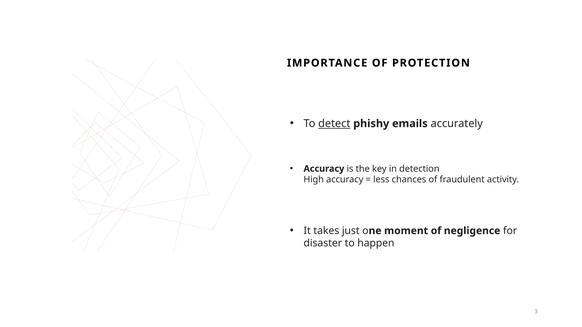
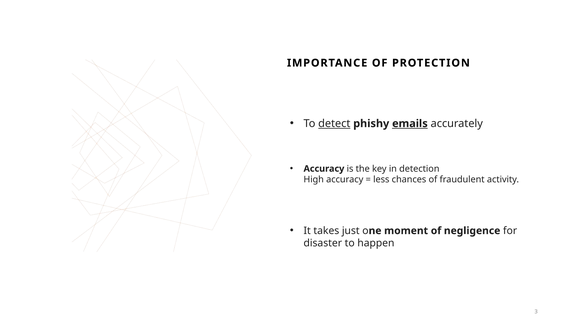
emails underline: none -> present
